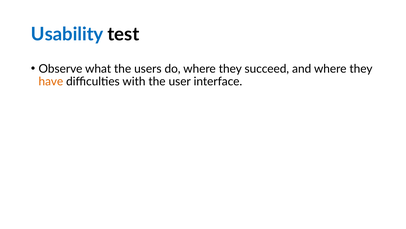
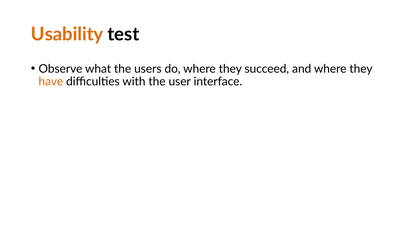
Usability colour: blue -> orange
